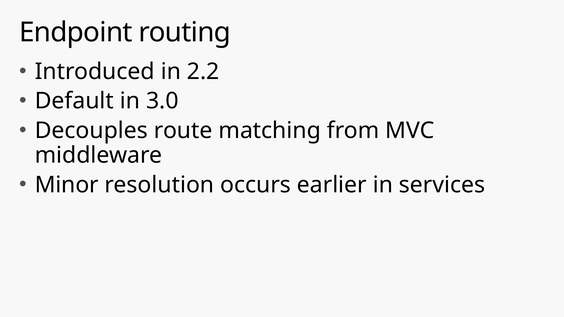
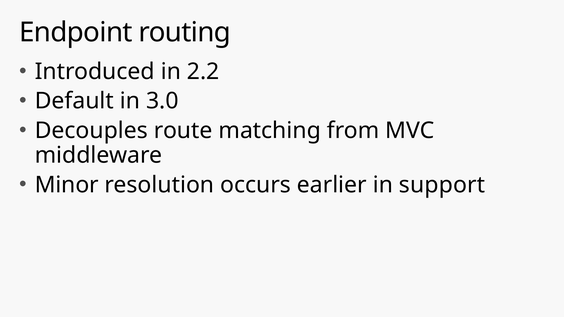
services: services -> support
